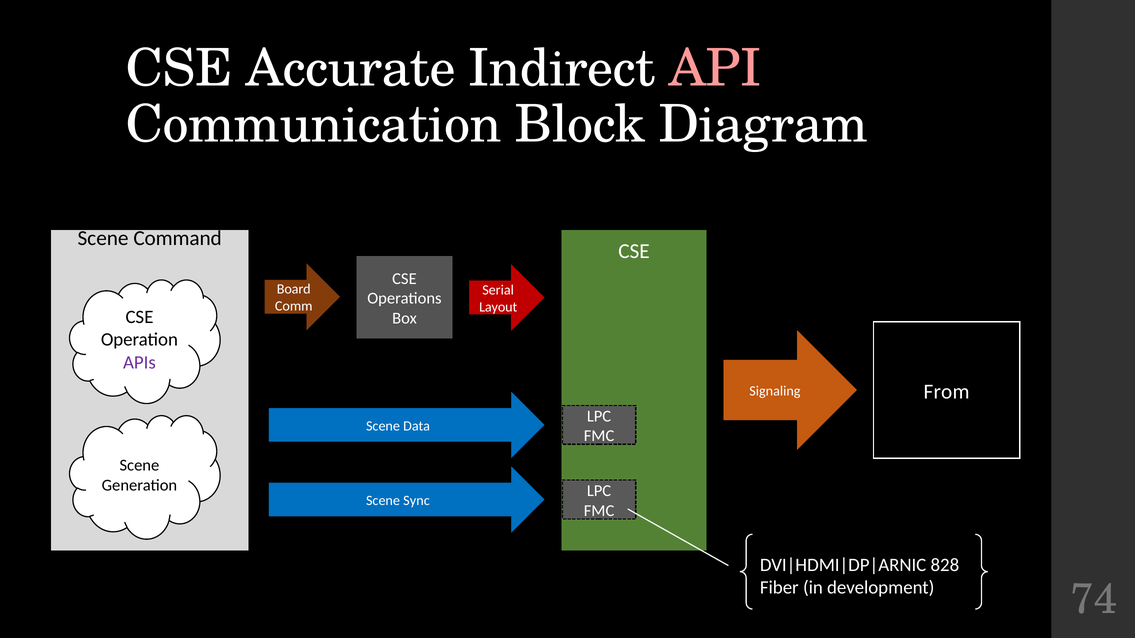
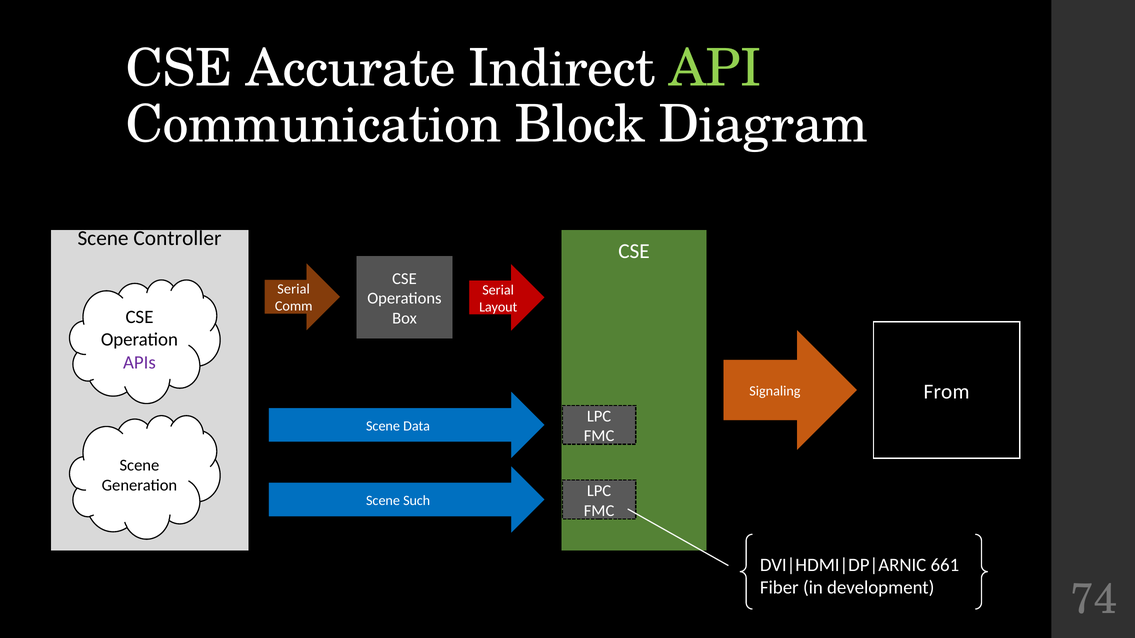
API colour: pink -> light green
Command: Command -> Controller
Board at (294, 289): Board -> Serial
Sync: Sync -> Such
828: 828 -> 661
